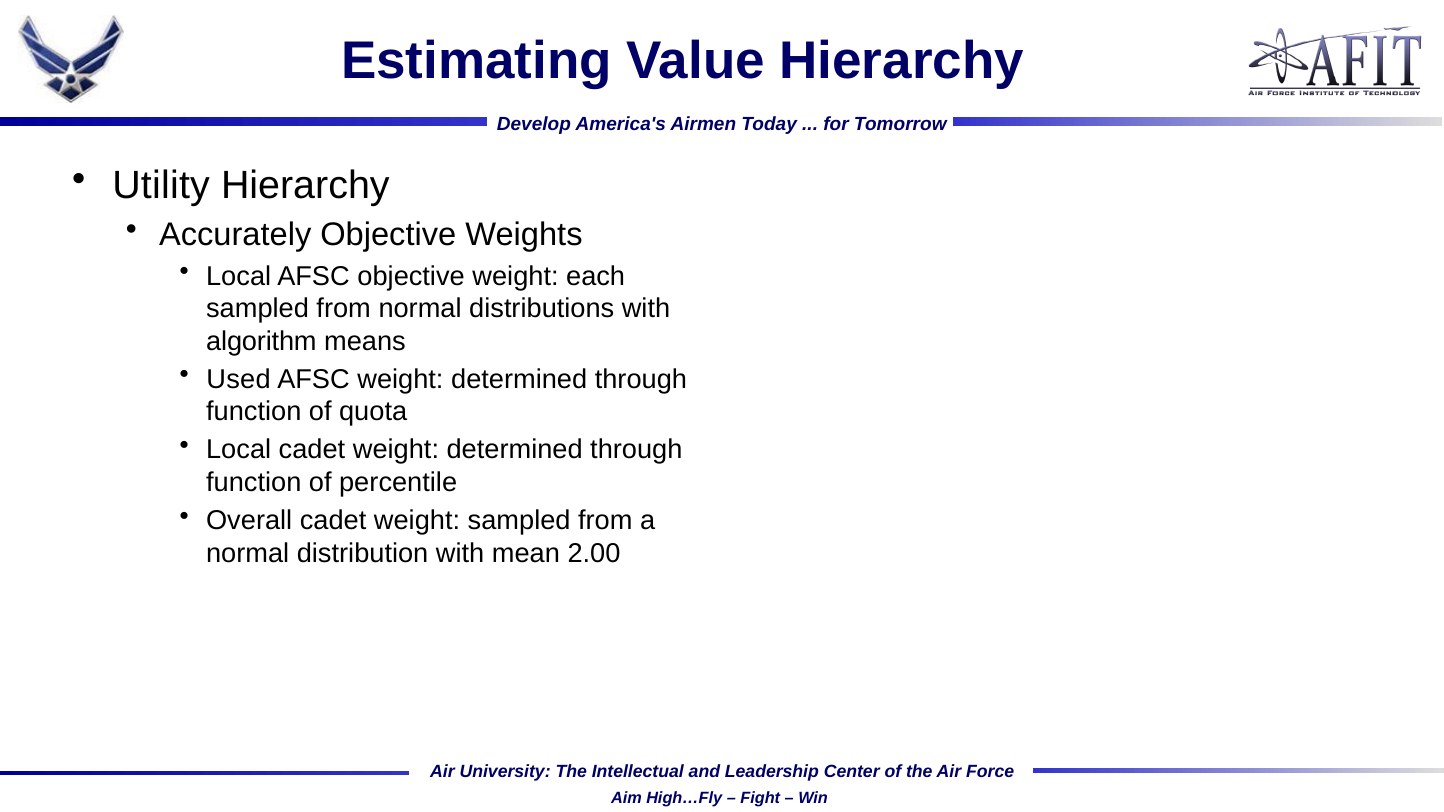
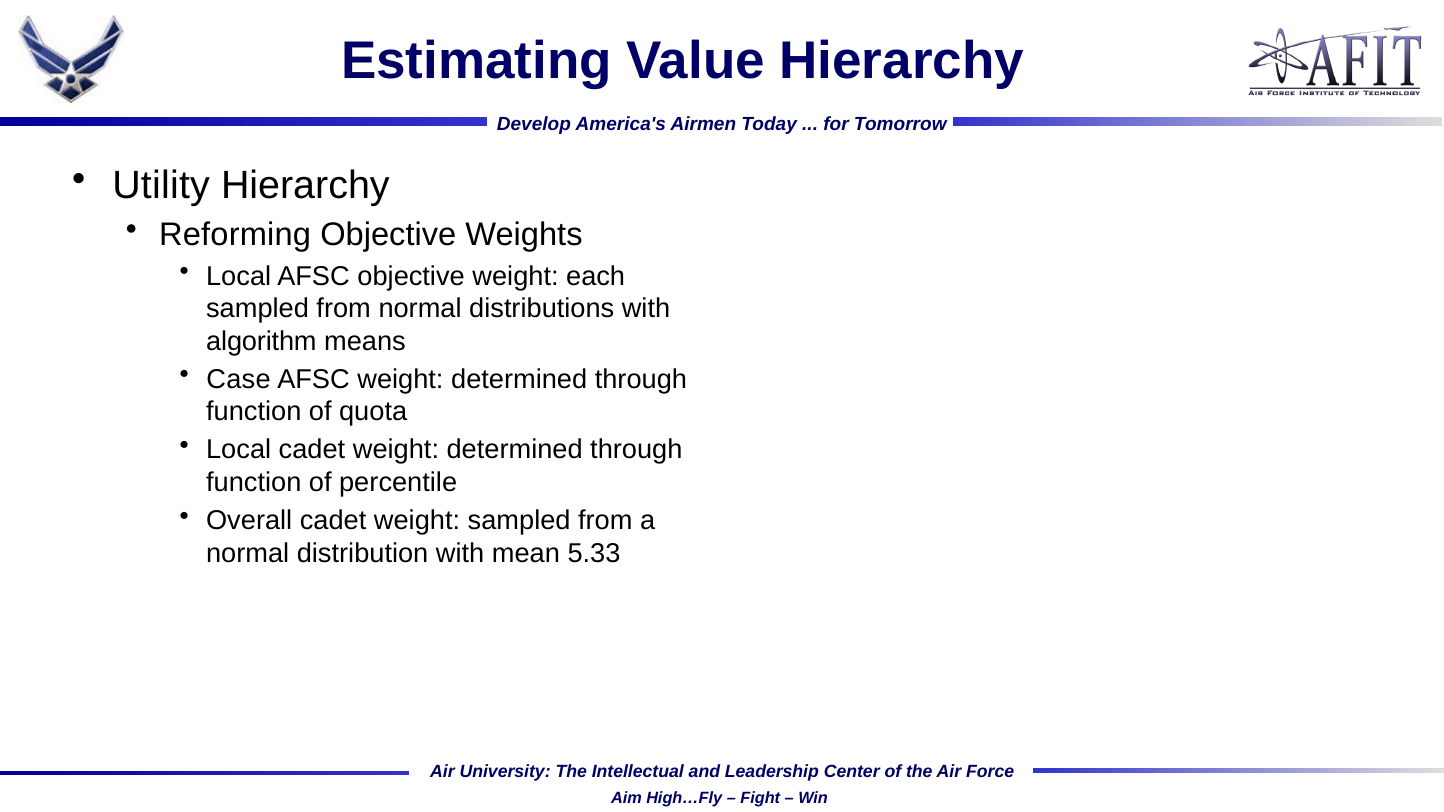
Accurately: Accurately -> Reforming
Used: Used -> Case
2.00: 2.00 -> 5.33
